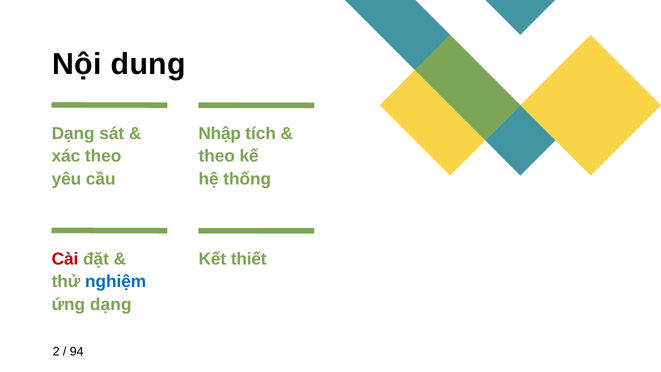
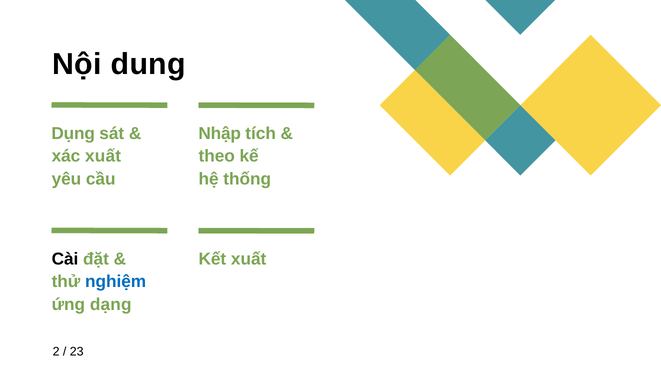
Dạng at (73, 133): Dạng -> Dụng
xác theo: theo -> xuất
Cài colour: red -> black
Kết thiết: thiết -> xuất
94: 94 -> 23
